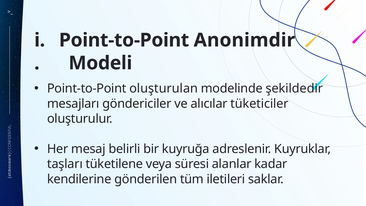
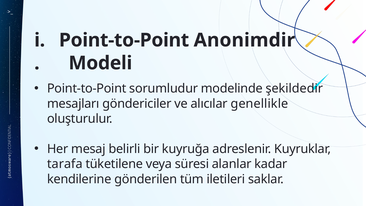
oluşturulan: oluşturulan -> sorumludur
tüketiciler: tüketiciler -> genellikle
taşları: taşları -> tarafa
